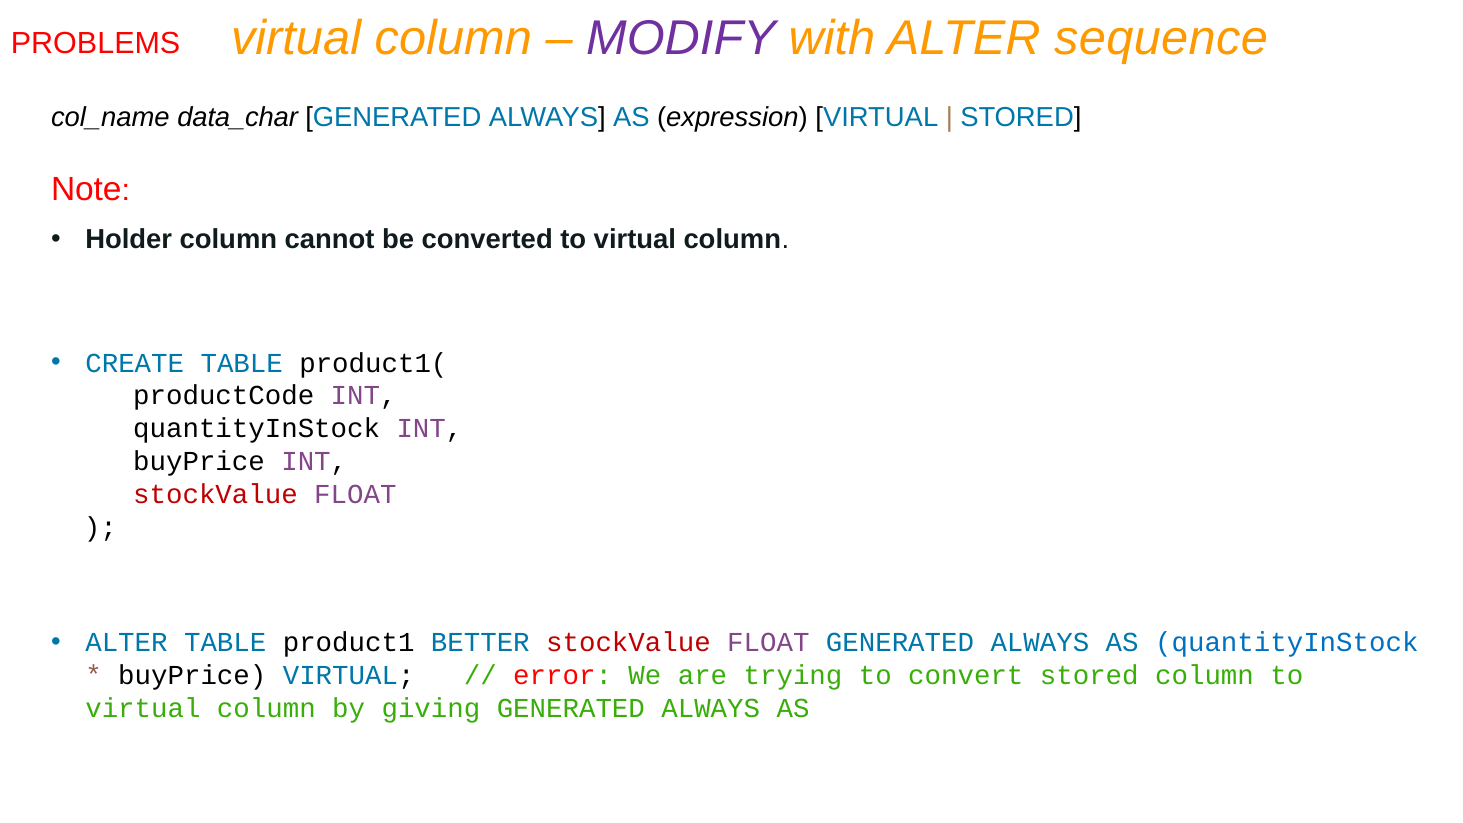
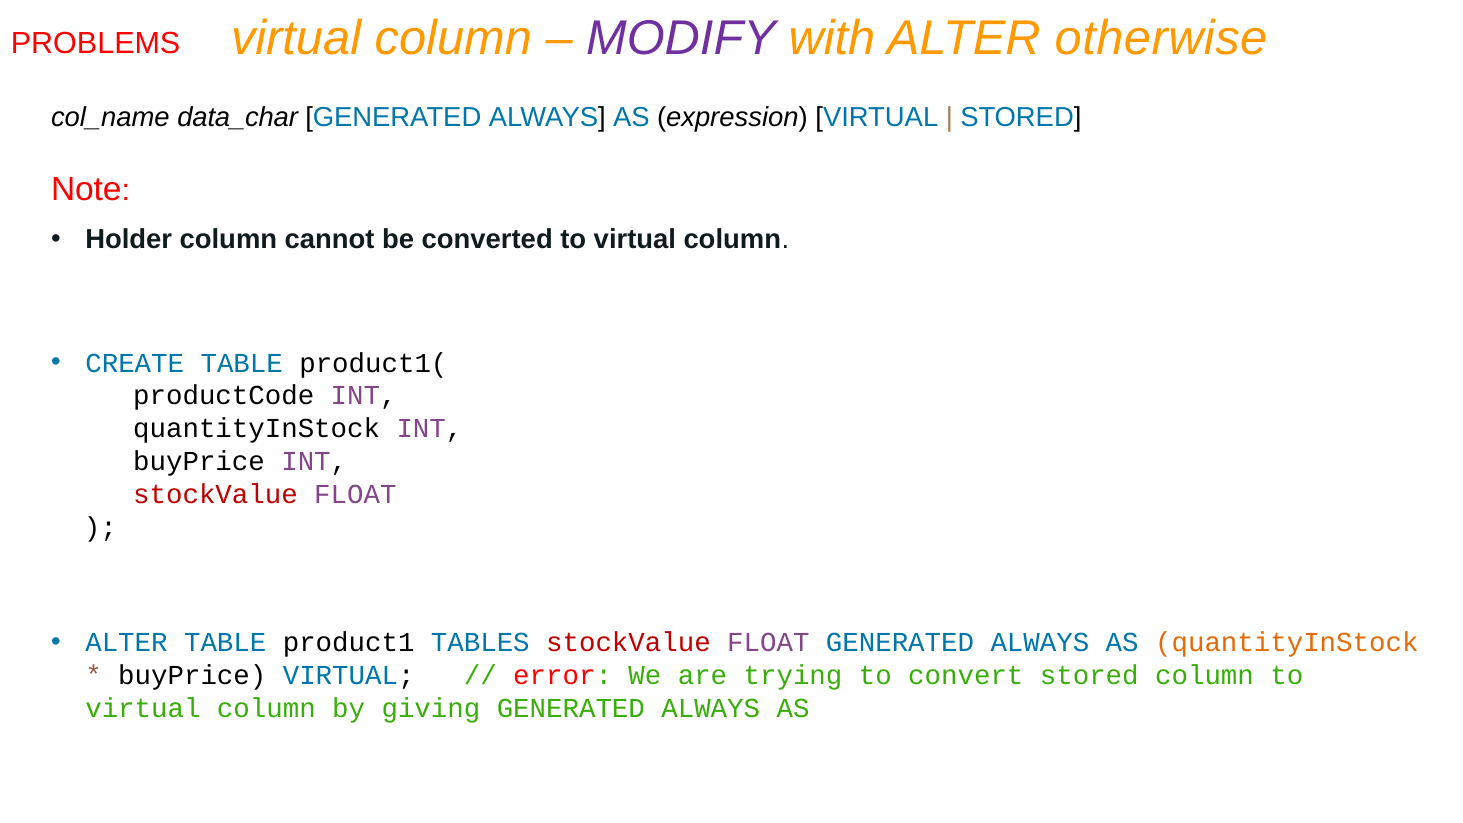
sequence: sequence -> otherwise
BETTER: BETTER -> TABLES
quantityInStock at (1287, 643) colour: blue -> orange
